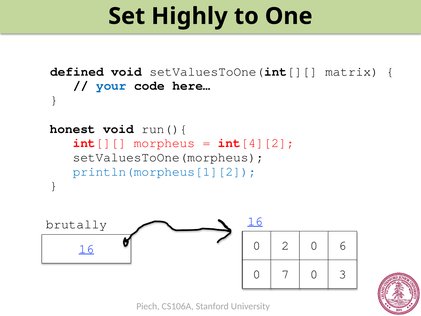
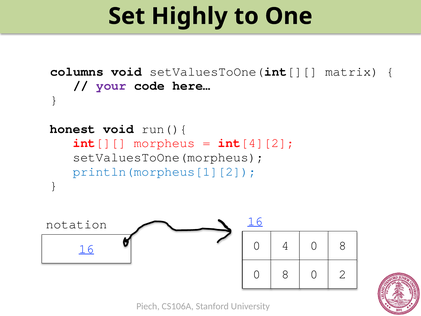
defined: defined -> columns
your colour: blue -> purple
brutally: brutally -> notation
2: 2 -> 4
6 at (343, 245): 6 -> 8
7 at (285, 274): 7 -> 8
3: 3 -> 2
